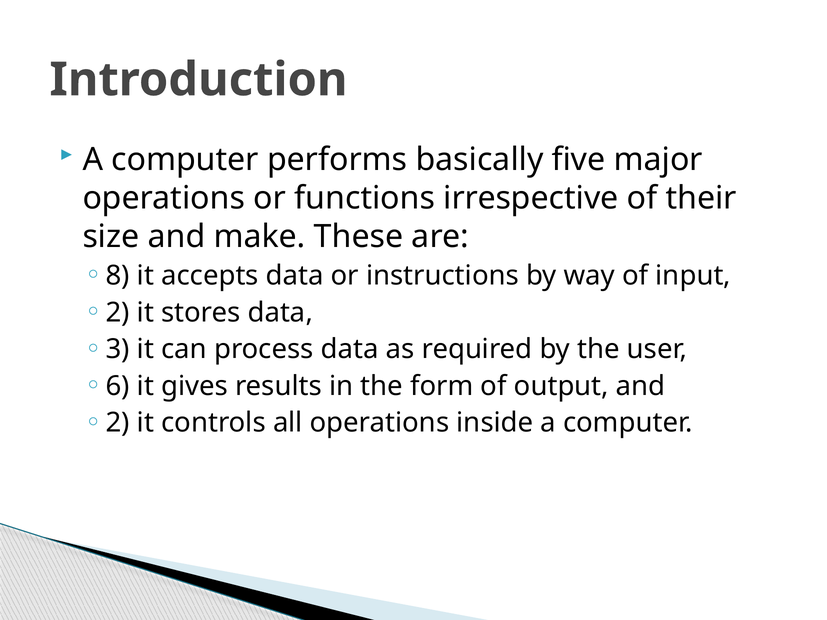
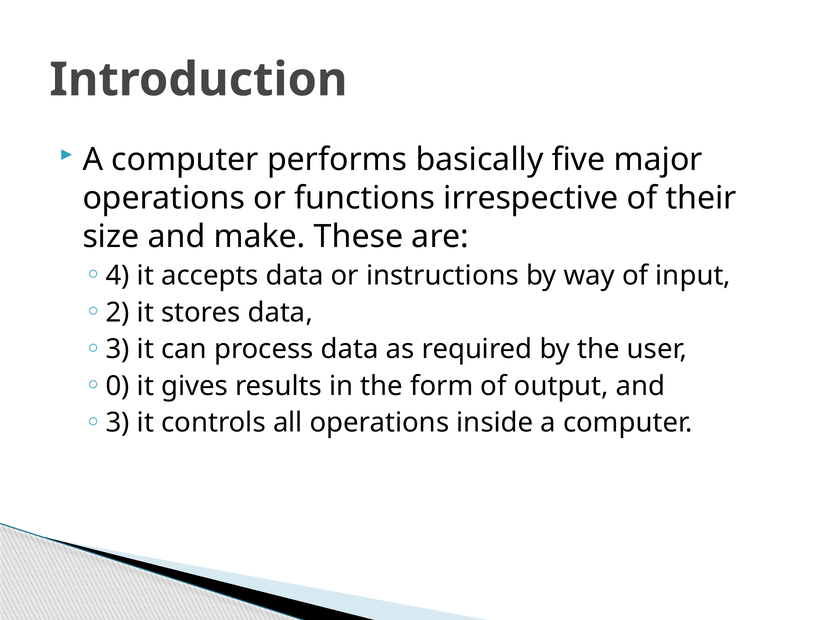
8: 8 -> 4
6: 6 -> 0
2 at (118, 423): 2 -> 3
